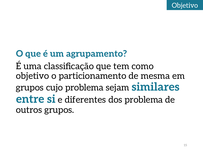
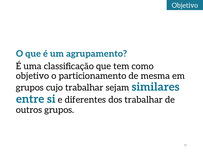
cujo problema: problema -> trabalhar
dos problema: problema -> trabalhar
